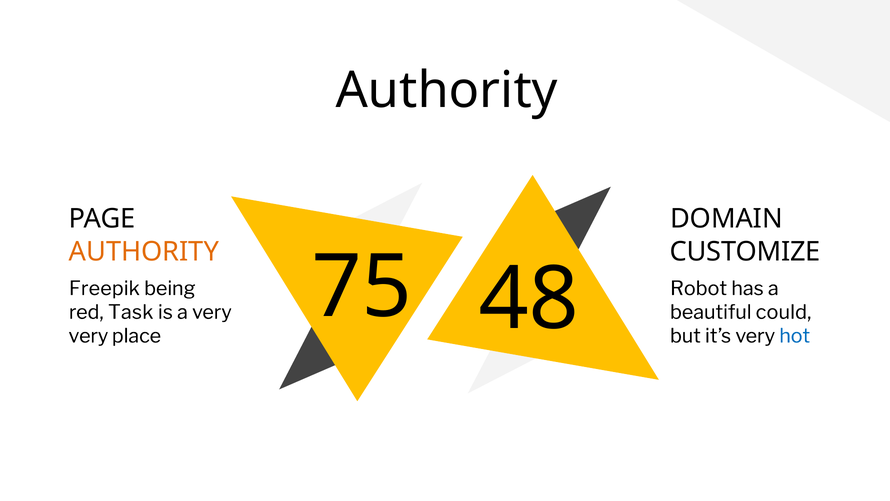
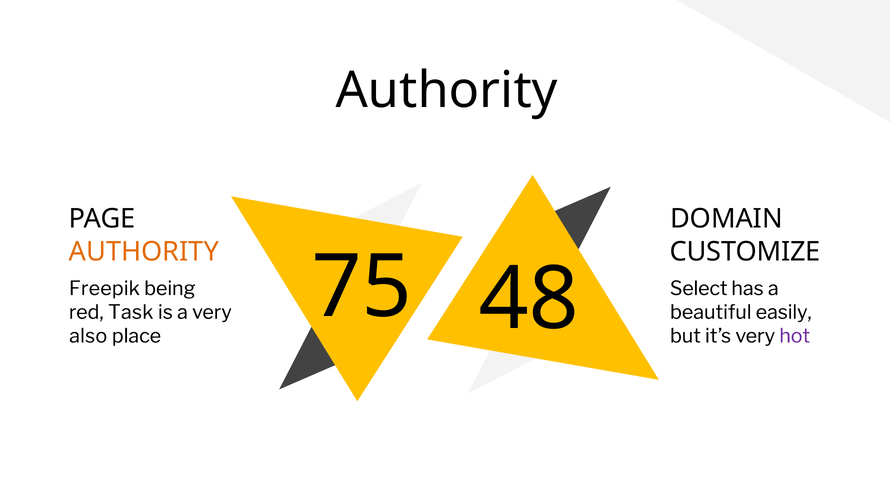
Robot: Robot -> Select
could: could -> easily
very at (88, 336): very -> also
hot colour: blue -> purple
